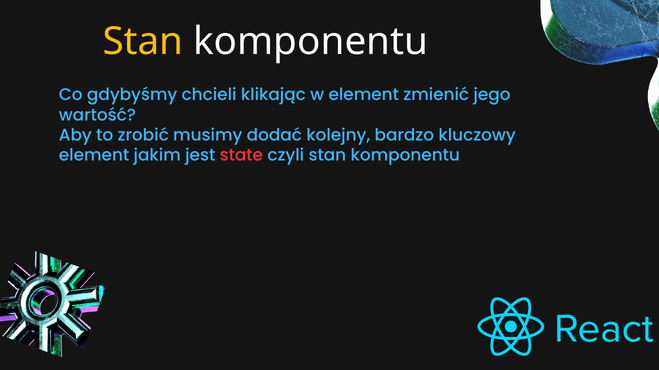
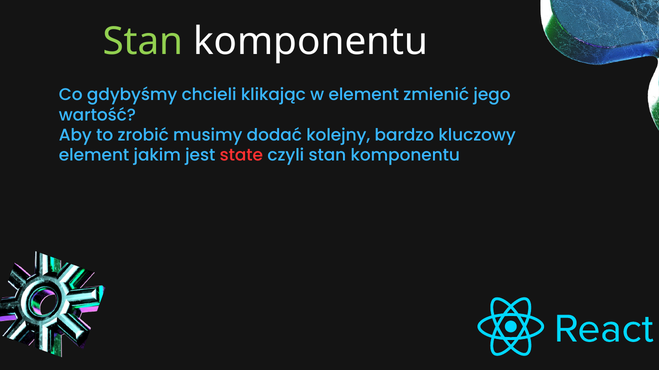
Stan at (143, 42) colour: yellow -> light green
